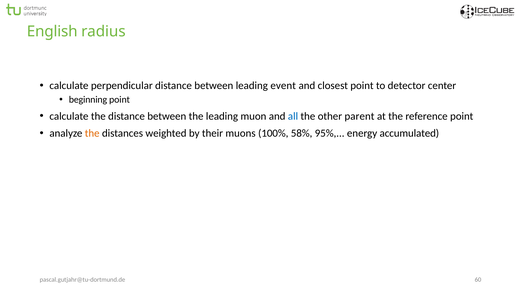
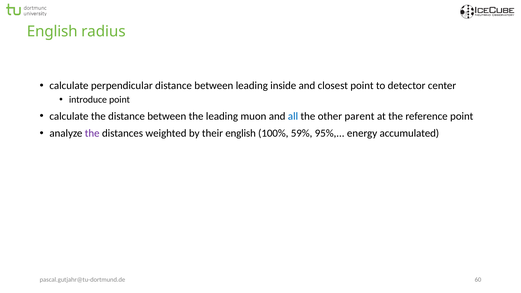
event: event -> inside
beginning: beginning -> introduce
the at (92, 133) colour: orange -> purple
their muons: muons -> english
58%: 58% -> 59%
